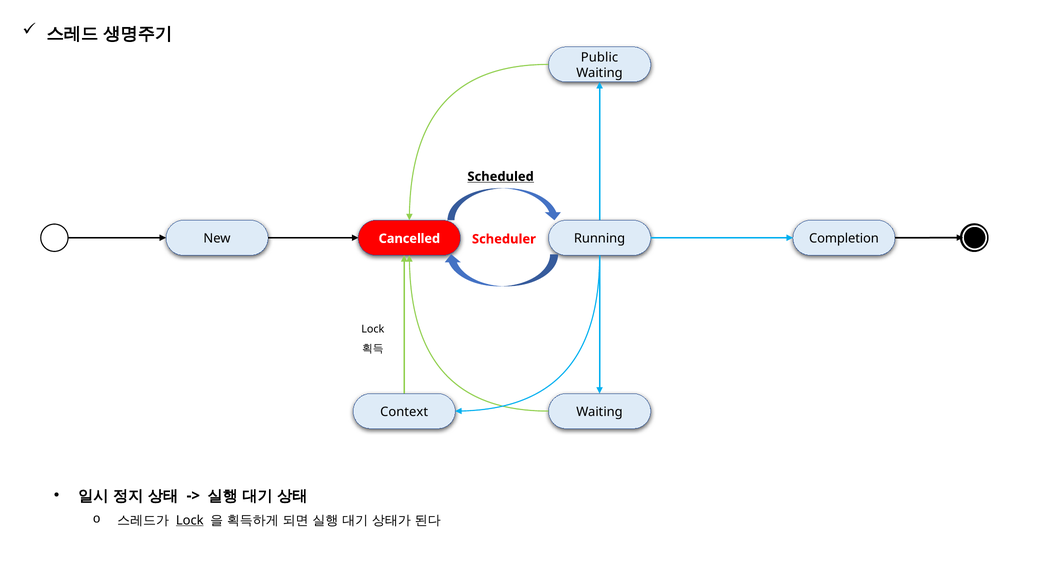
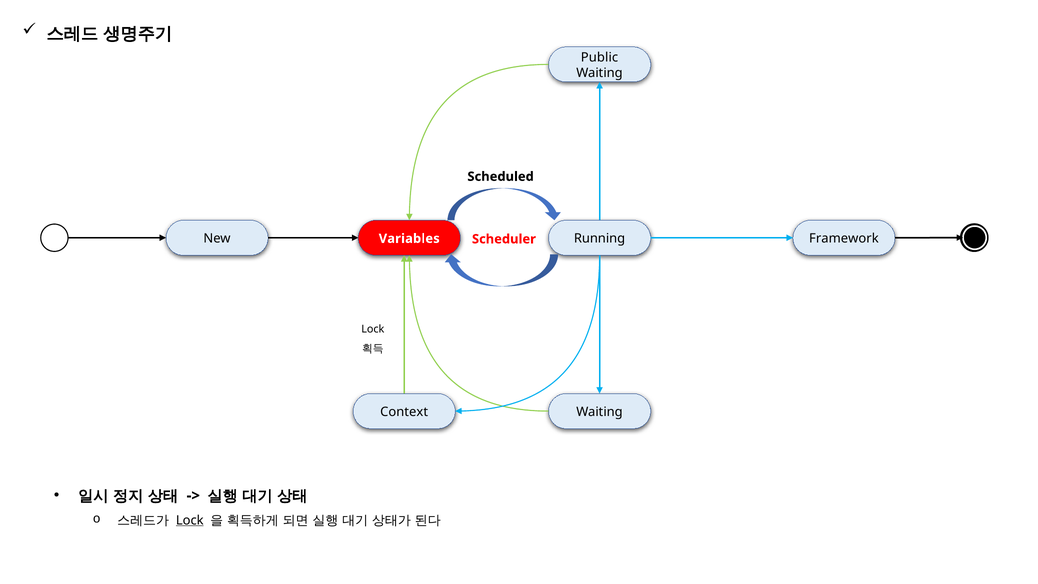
Scheduled underline: present -> none
Cancelled: Cancelled -> Variables
Completion: Completion -> Framework
